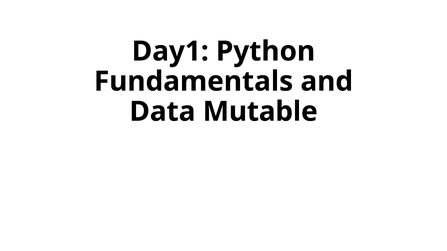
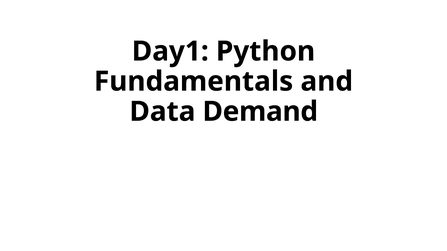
Mutable: Mutable -> Demand
